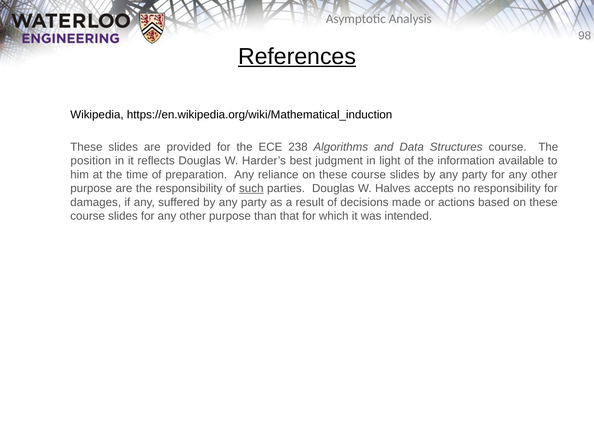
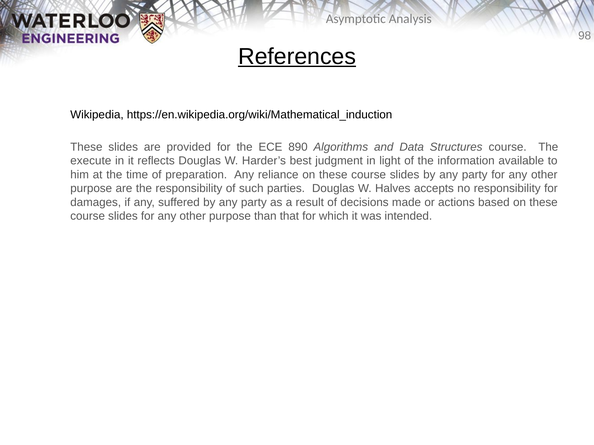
238: 238 -> 890
position: position -> execute
such underline: present -> none
